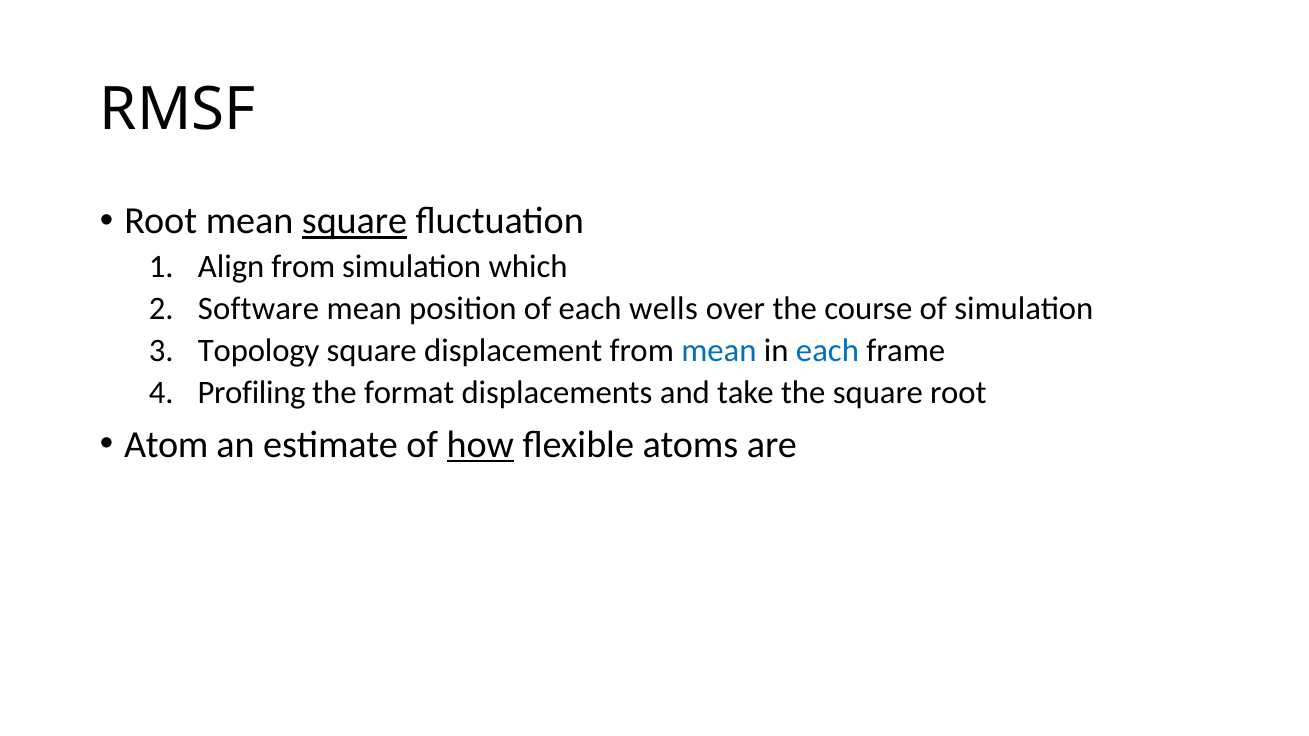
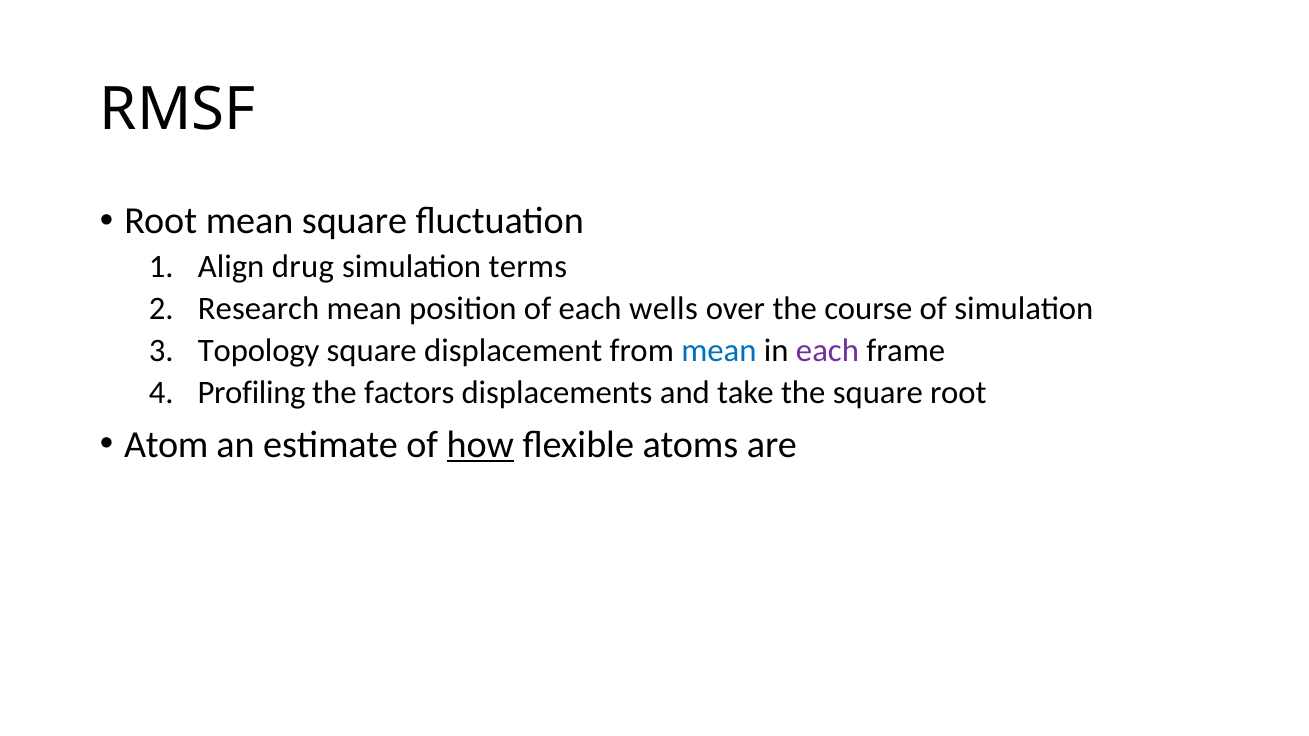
square at (354, 221) underline: present -> none
Align from: from -> drug
which: which -> terms
Software: Software -> Research
each at (827, 351) colour: blue -> purple
format: format -> factors
